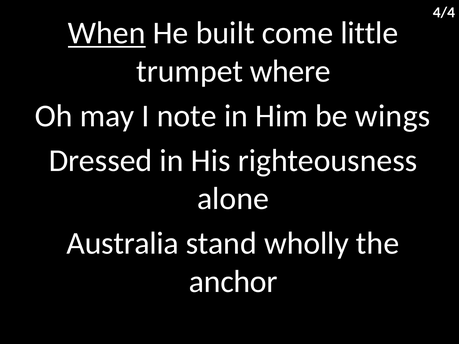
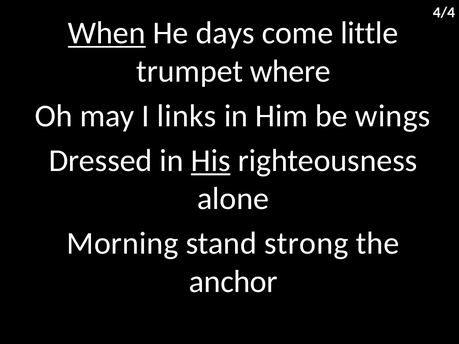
built: built -> days
note: note -> links
His underline: none -> present
Australia: Australia -> Morning
wholly: wholly -> strong
